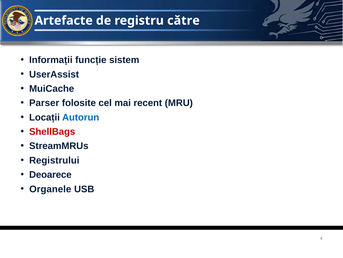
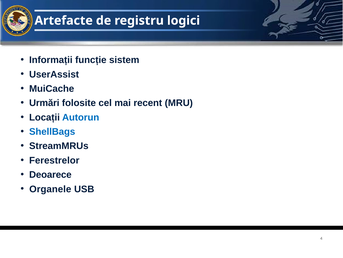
către: către -> logici
Parser: Parser -> Urmări
ShellBags colour: red -> blue
Registrului: Registrului -> Ferestrelor
